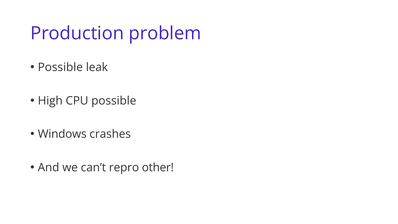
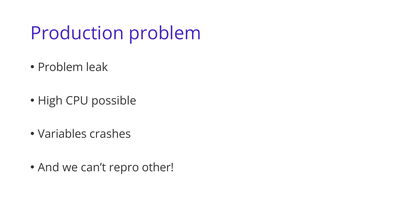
Possible at (60, 67): Possible -> Problem
Windows: Windows -> Variables
